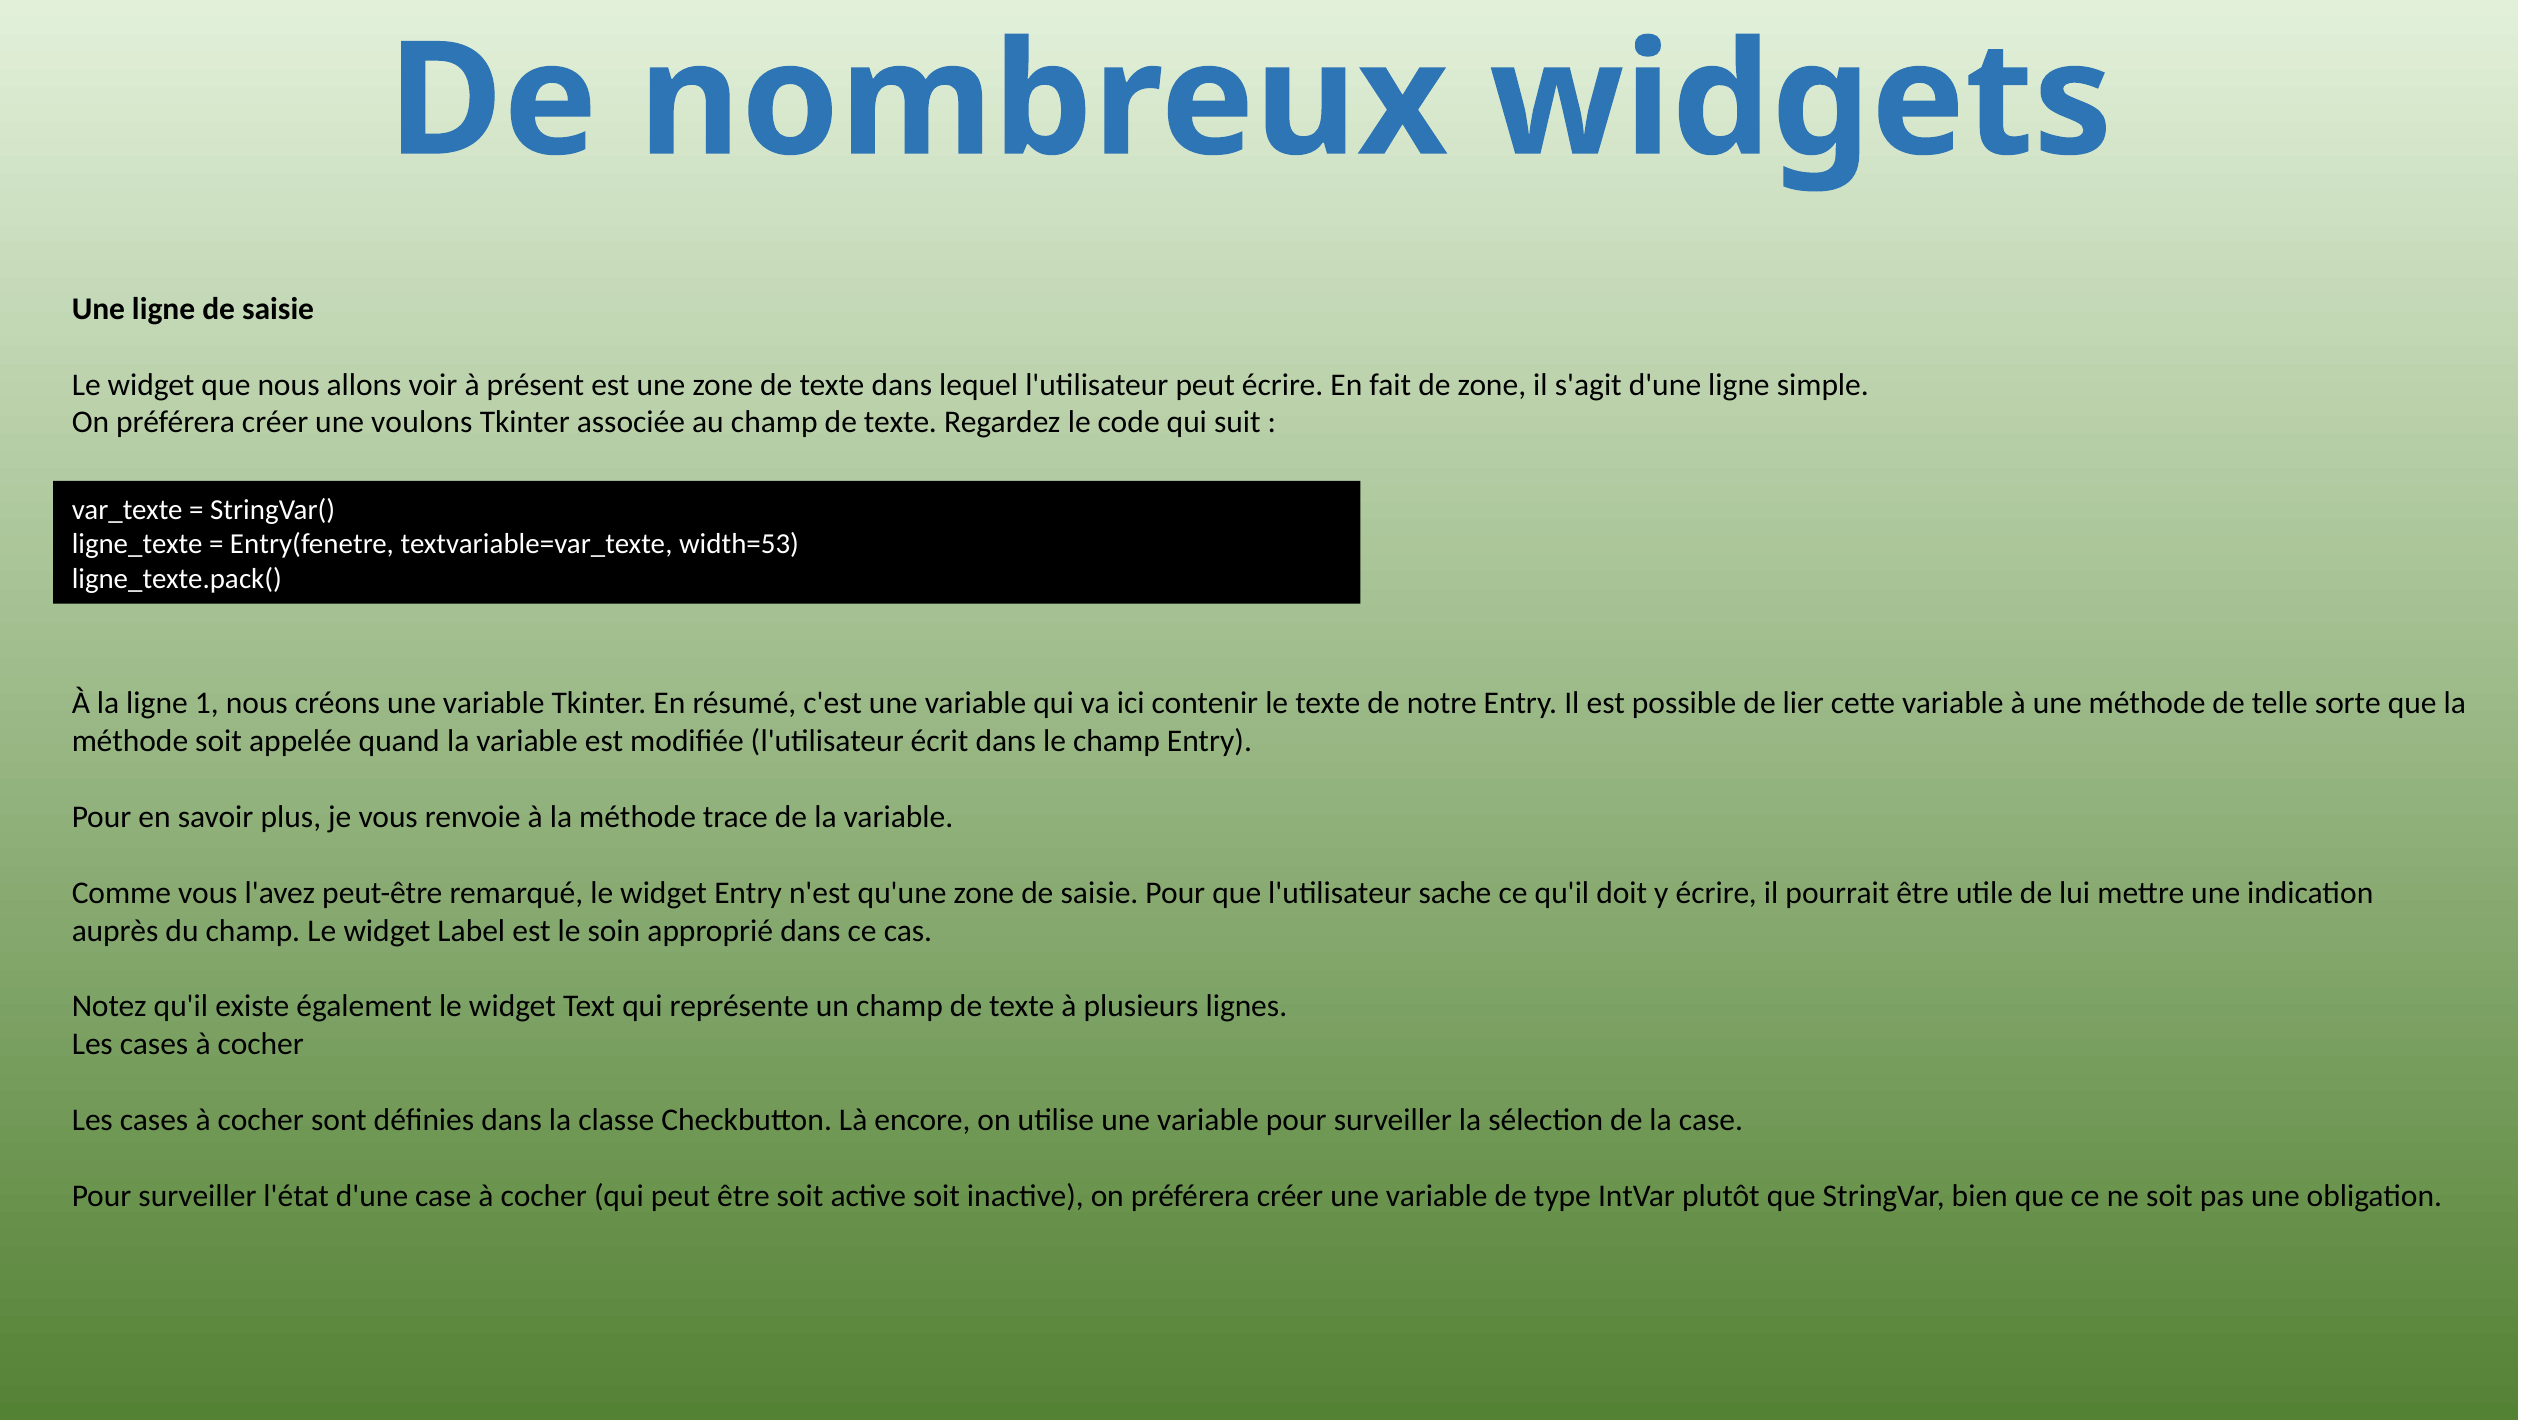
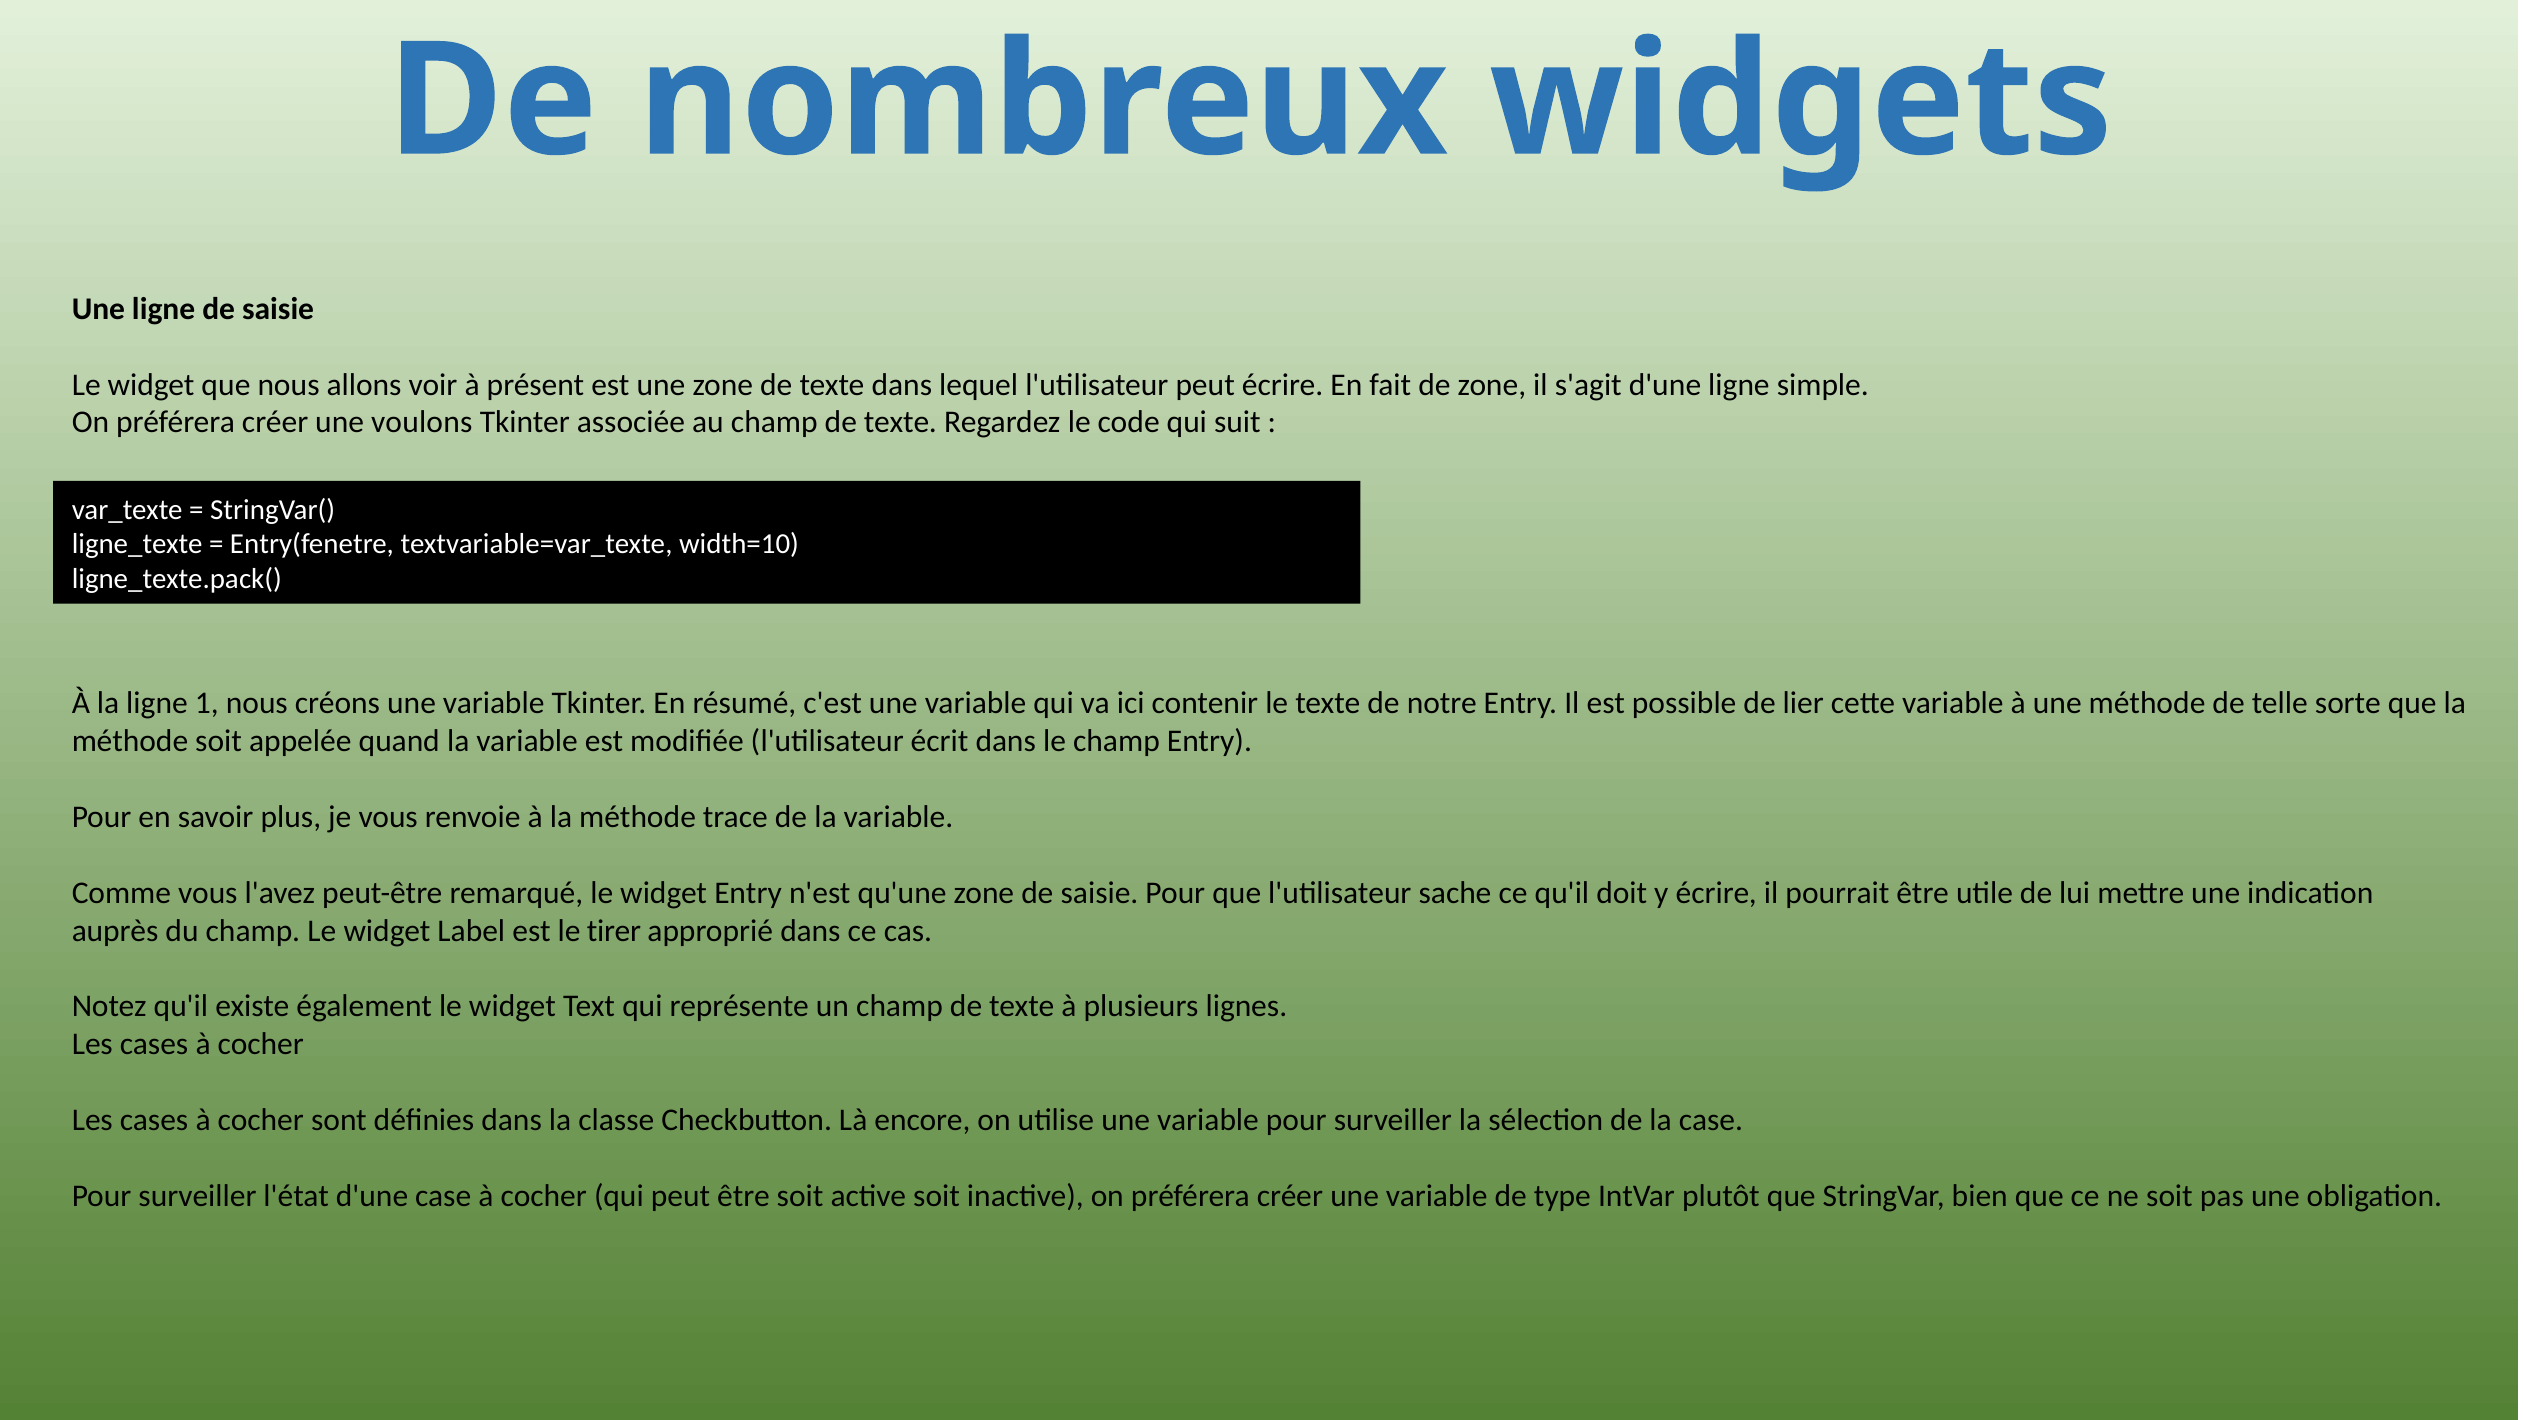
width=53: width=53 -> width=10
soin: soin -> tirer
